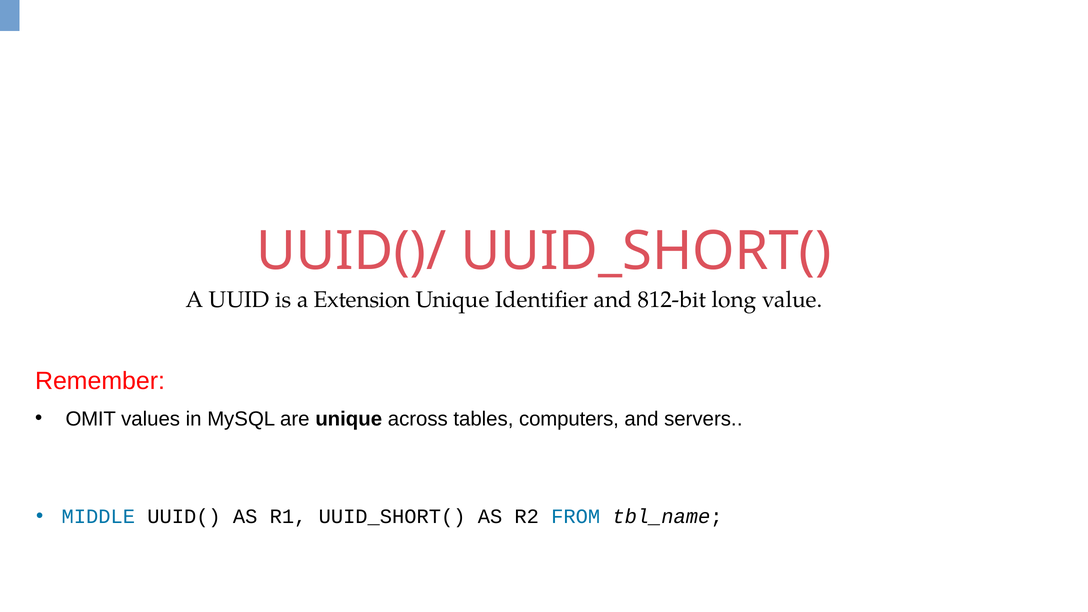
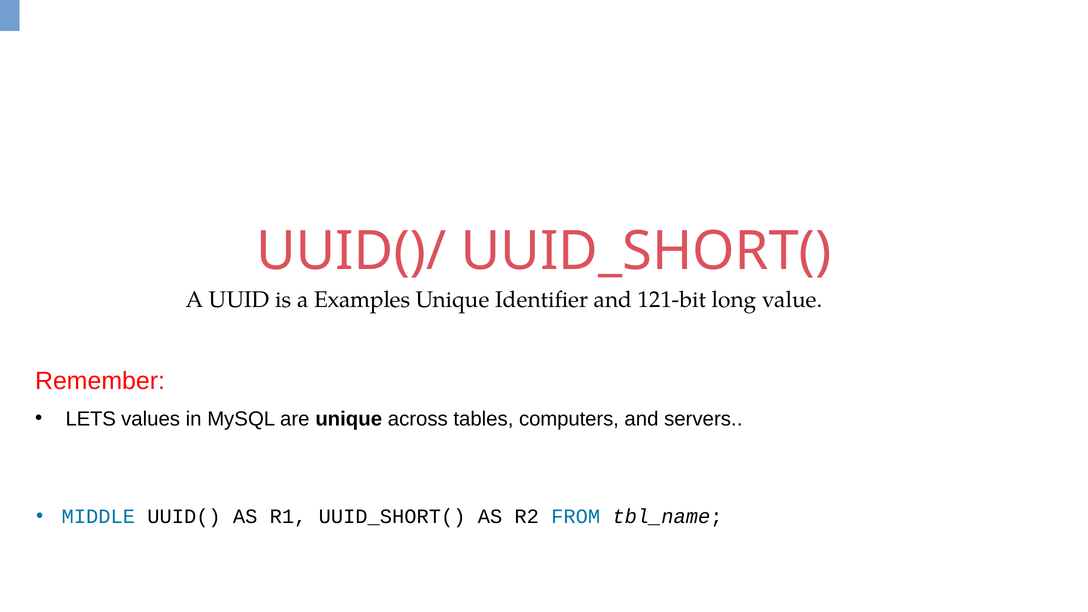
Extension: Extension -> Examples
812-bit: 812-bit -> 121-bit
OMIT: OMIT -> LETS
